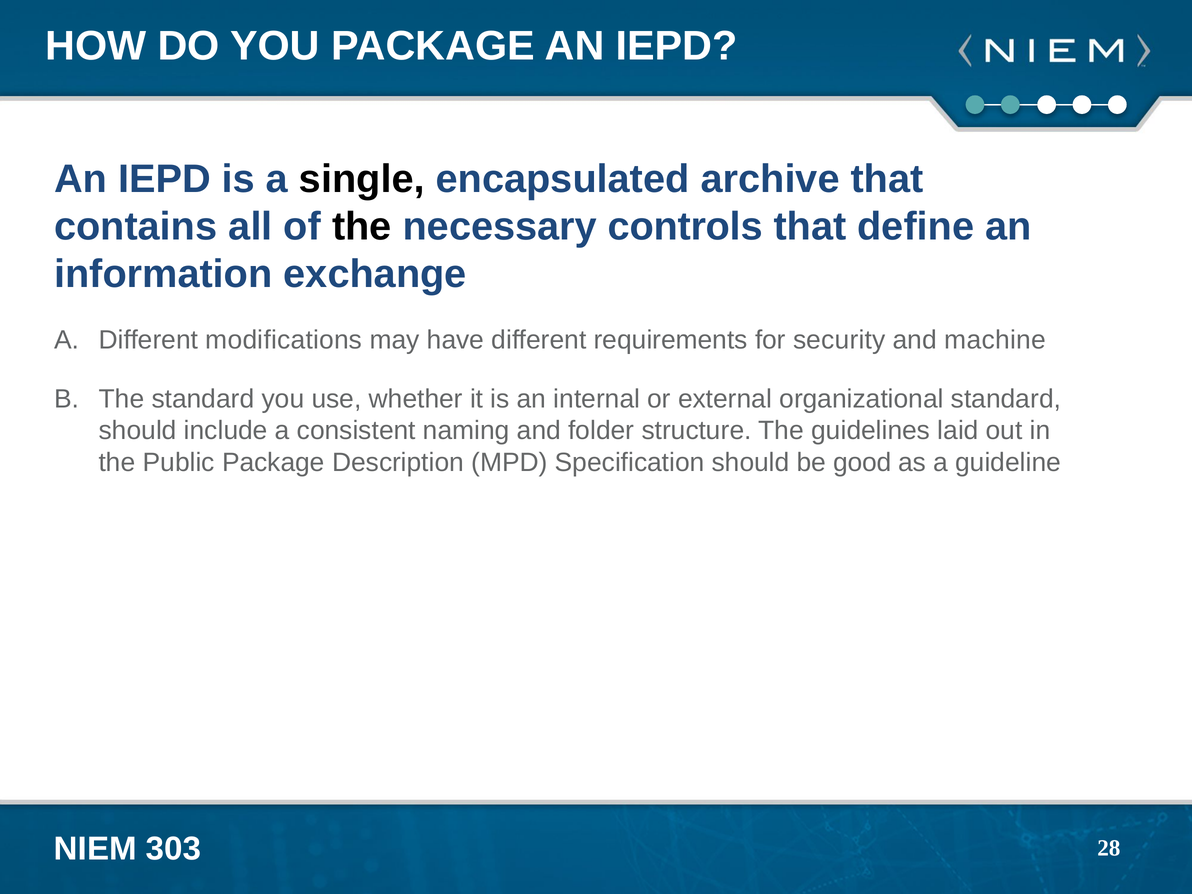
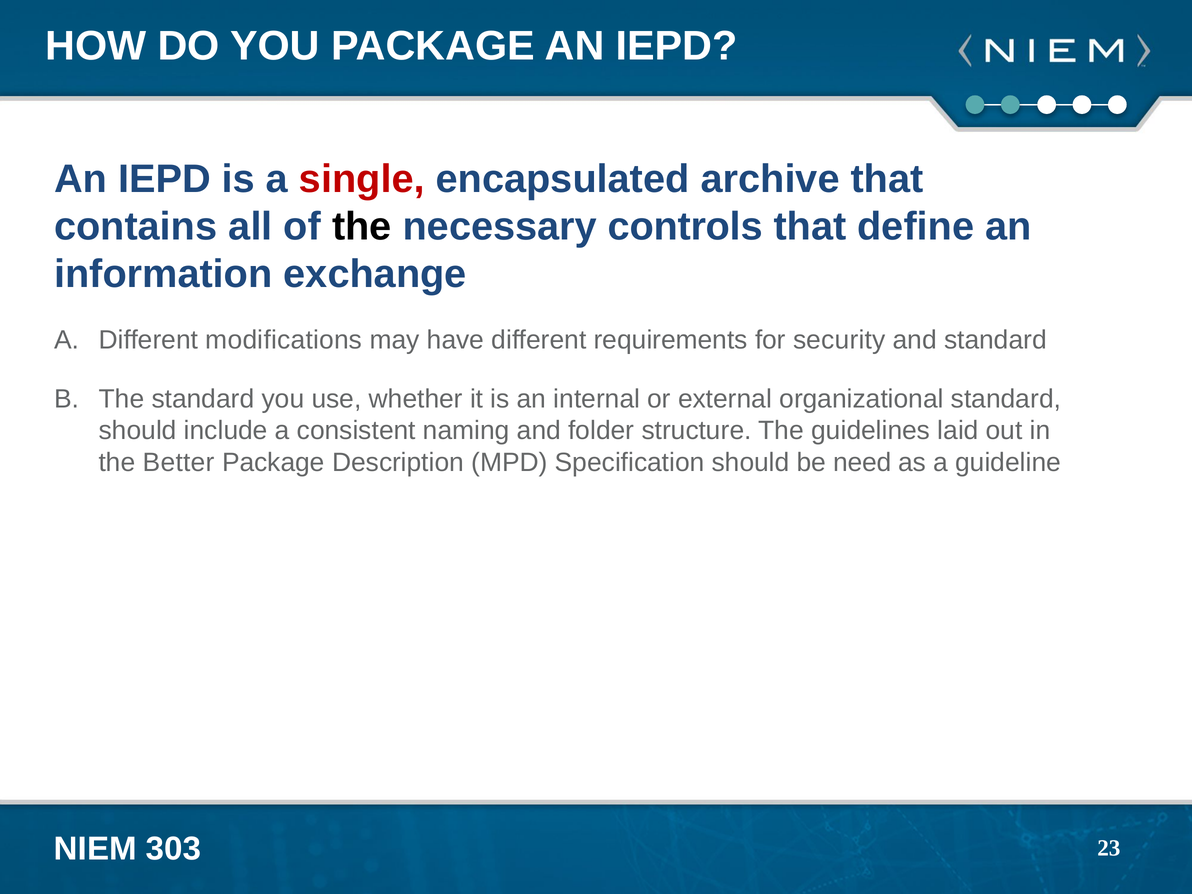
single colour: black -> red
and machine: machine -> standard
Public: Public -> Better
good: good -> need
28: 28 -> 23
